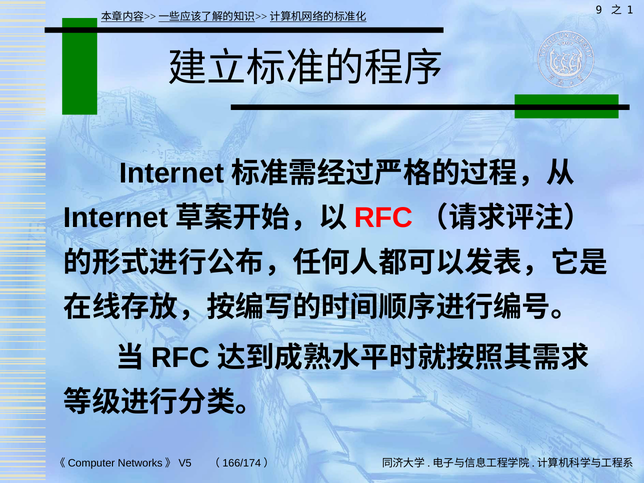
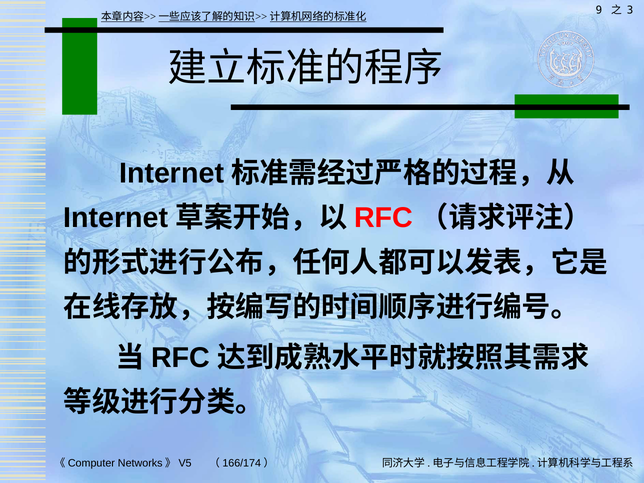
1: 1 -> 3
